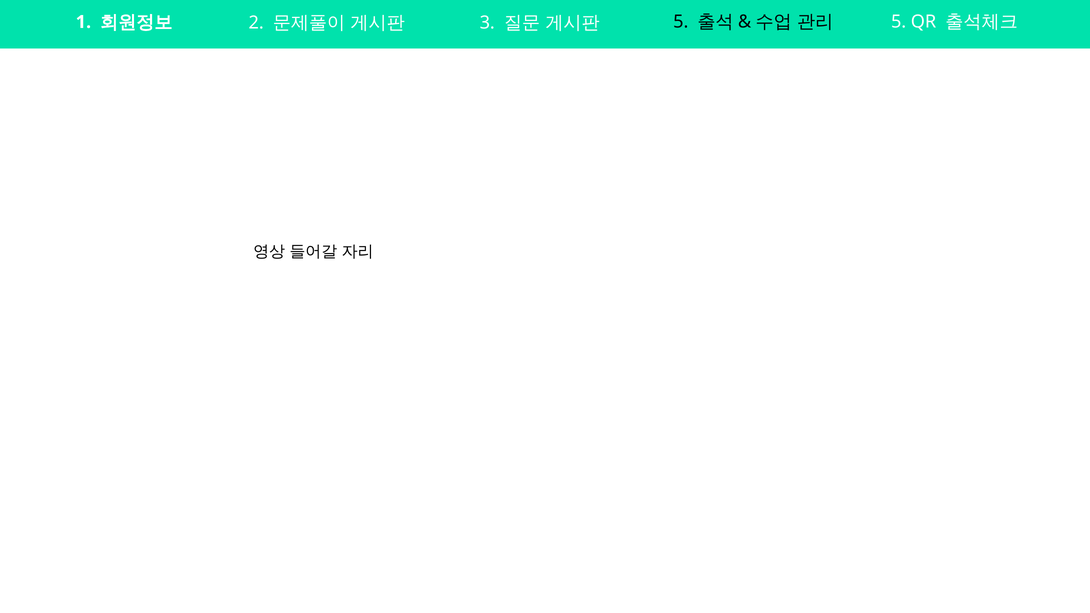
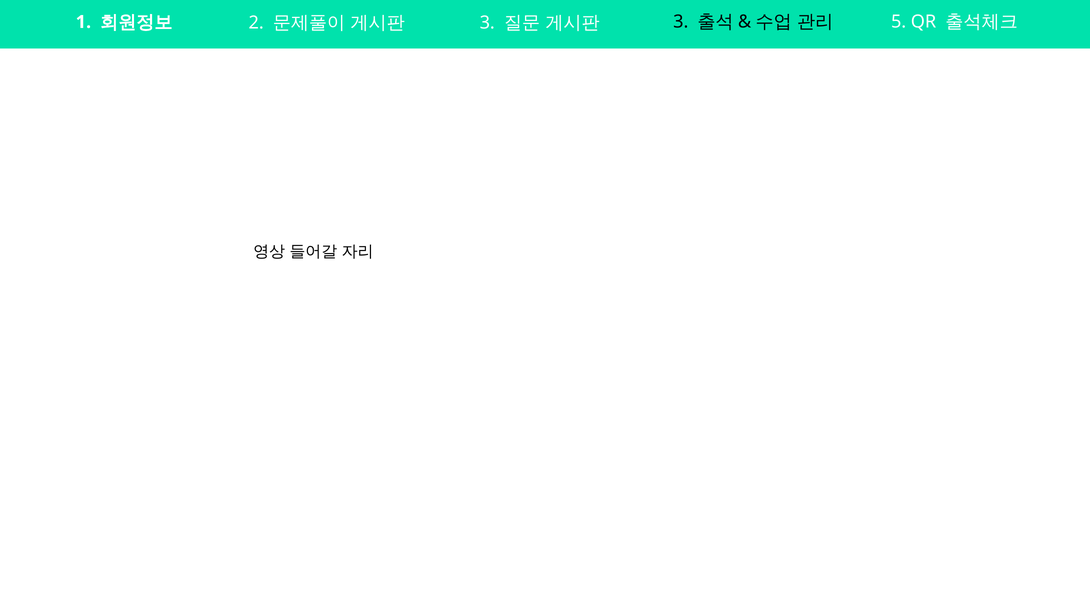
5 at (681, 22): 5 -> 3
